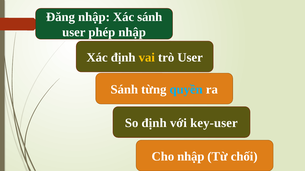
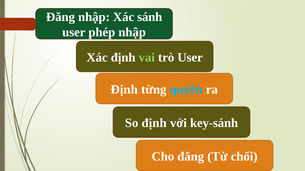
vai colour: yellow -> light green
Sánh at (124, 90): Sánh -> Định
key-user: key-user -> key-sánh
Cho nhập: nhập -> đăng
